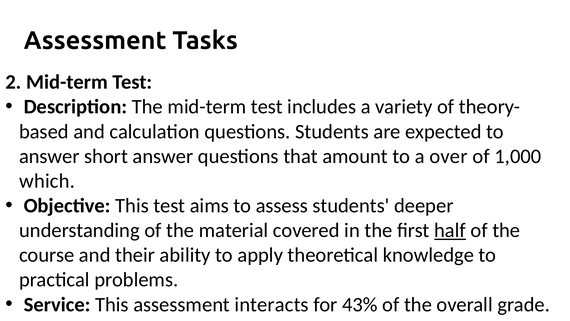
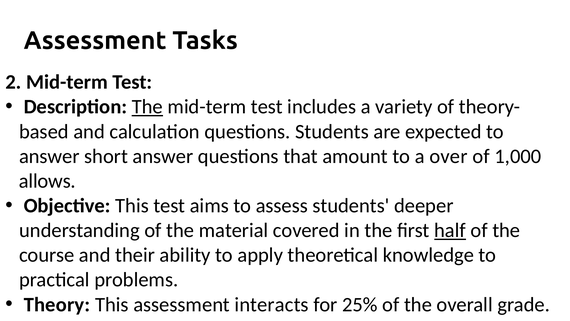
The at (147, 107) underline: none -> present
which: which -> allows
Service: Service -> Theory
43%: 43% -> 25%
